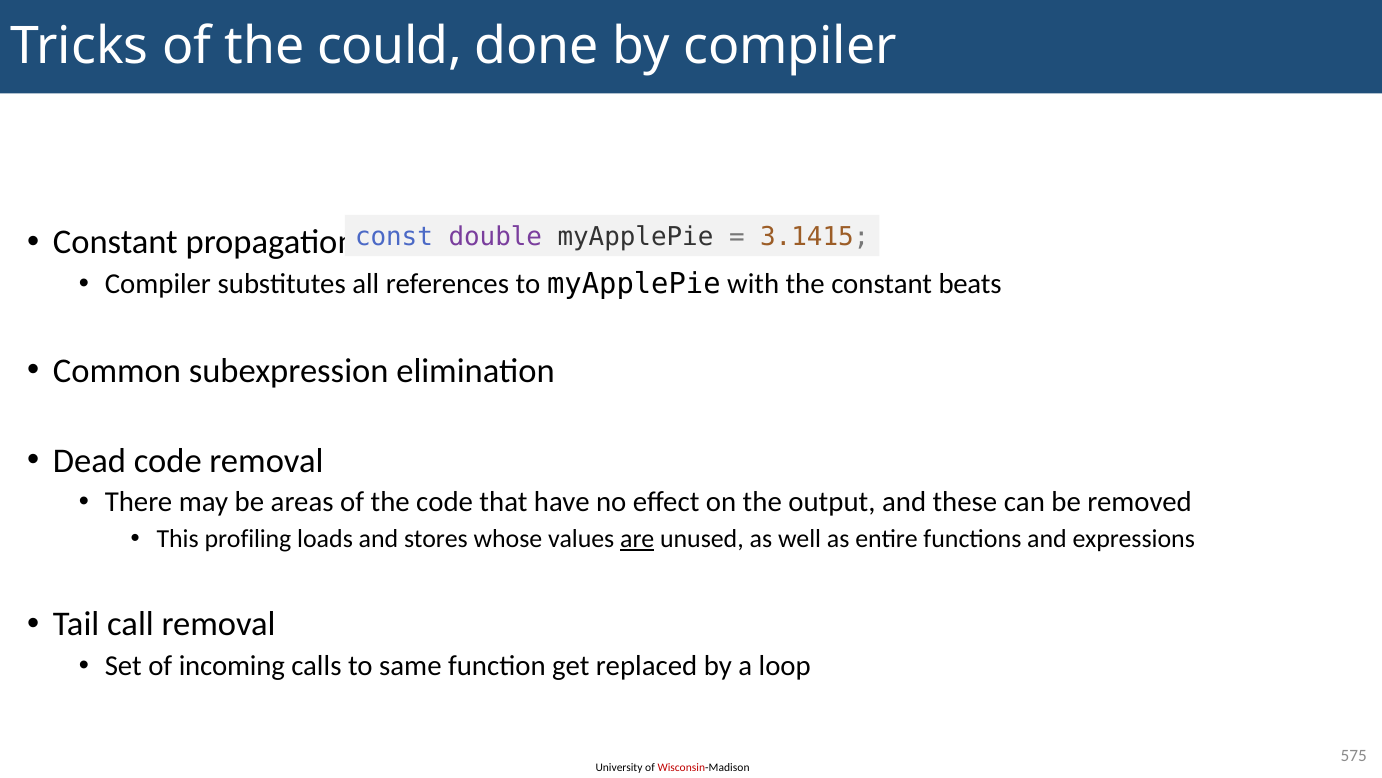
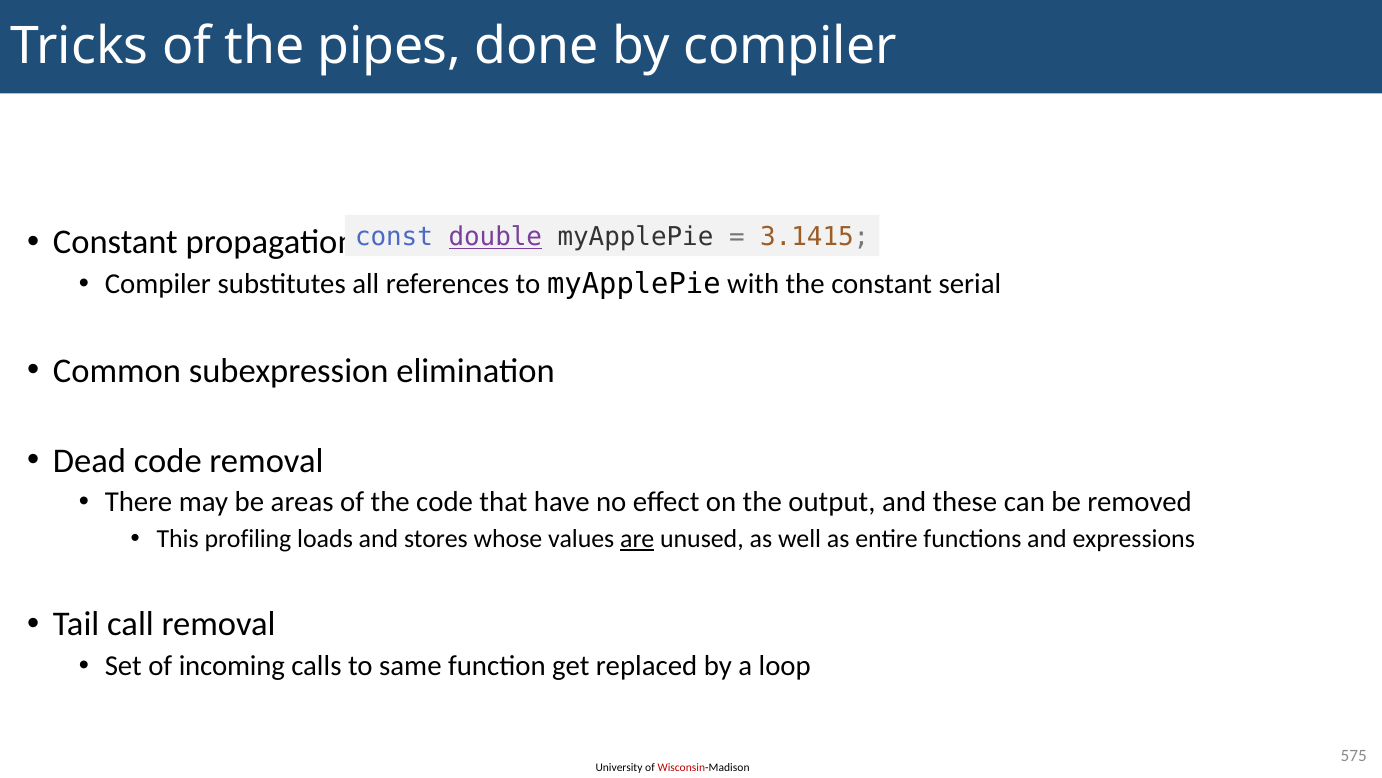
could: could -> pipes
double underline: none -> present
beats: beats -> serial
